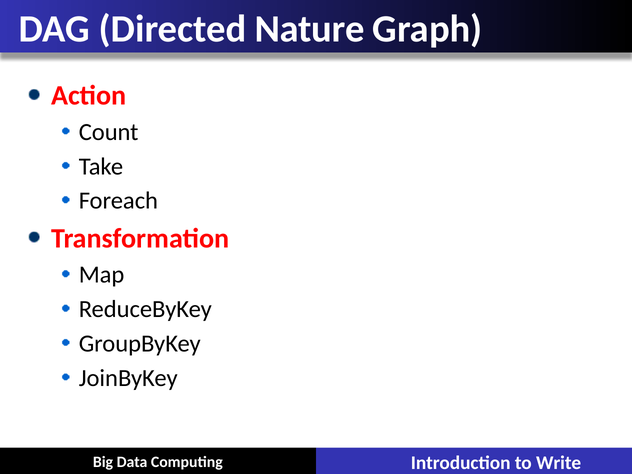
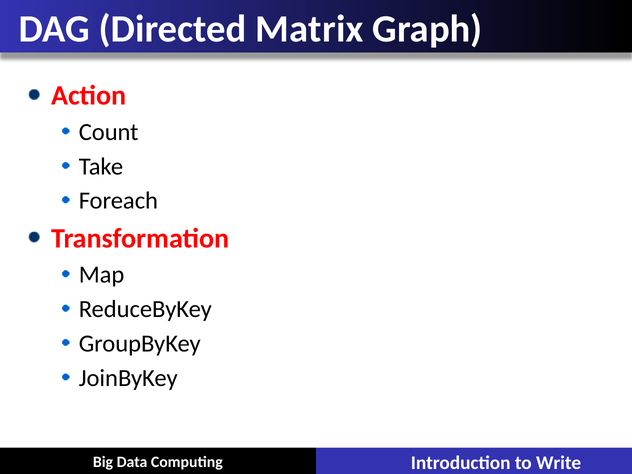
Nature: Nature -> Matrix
